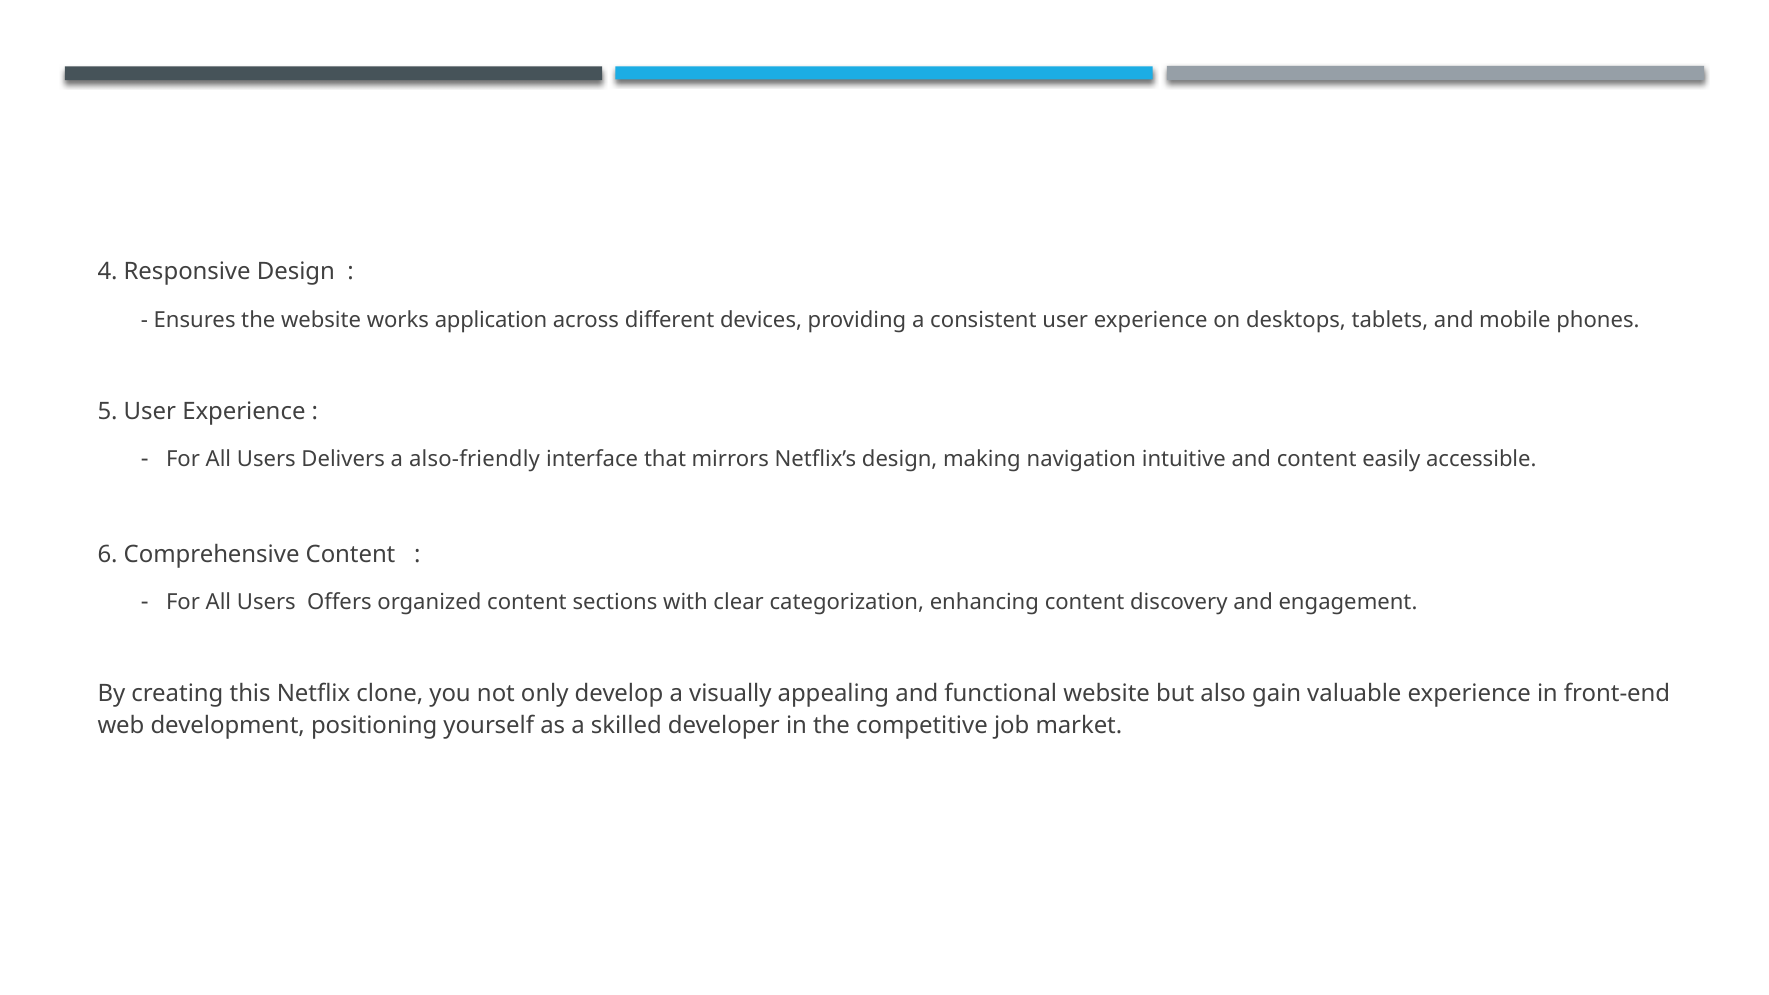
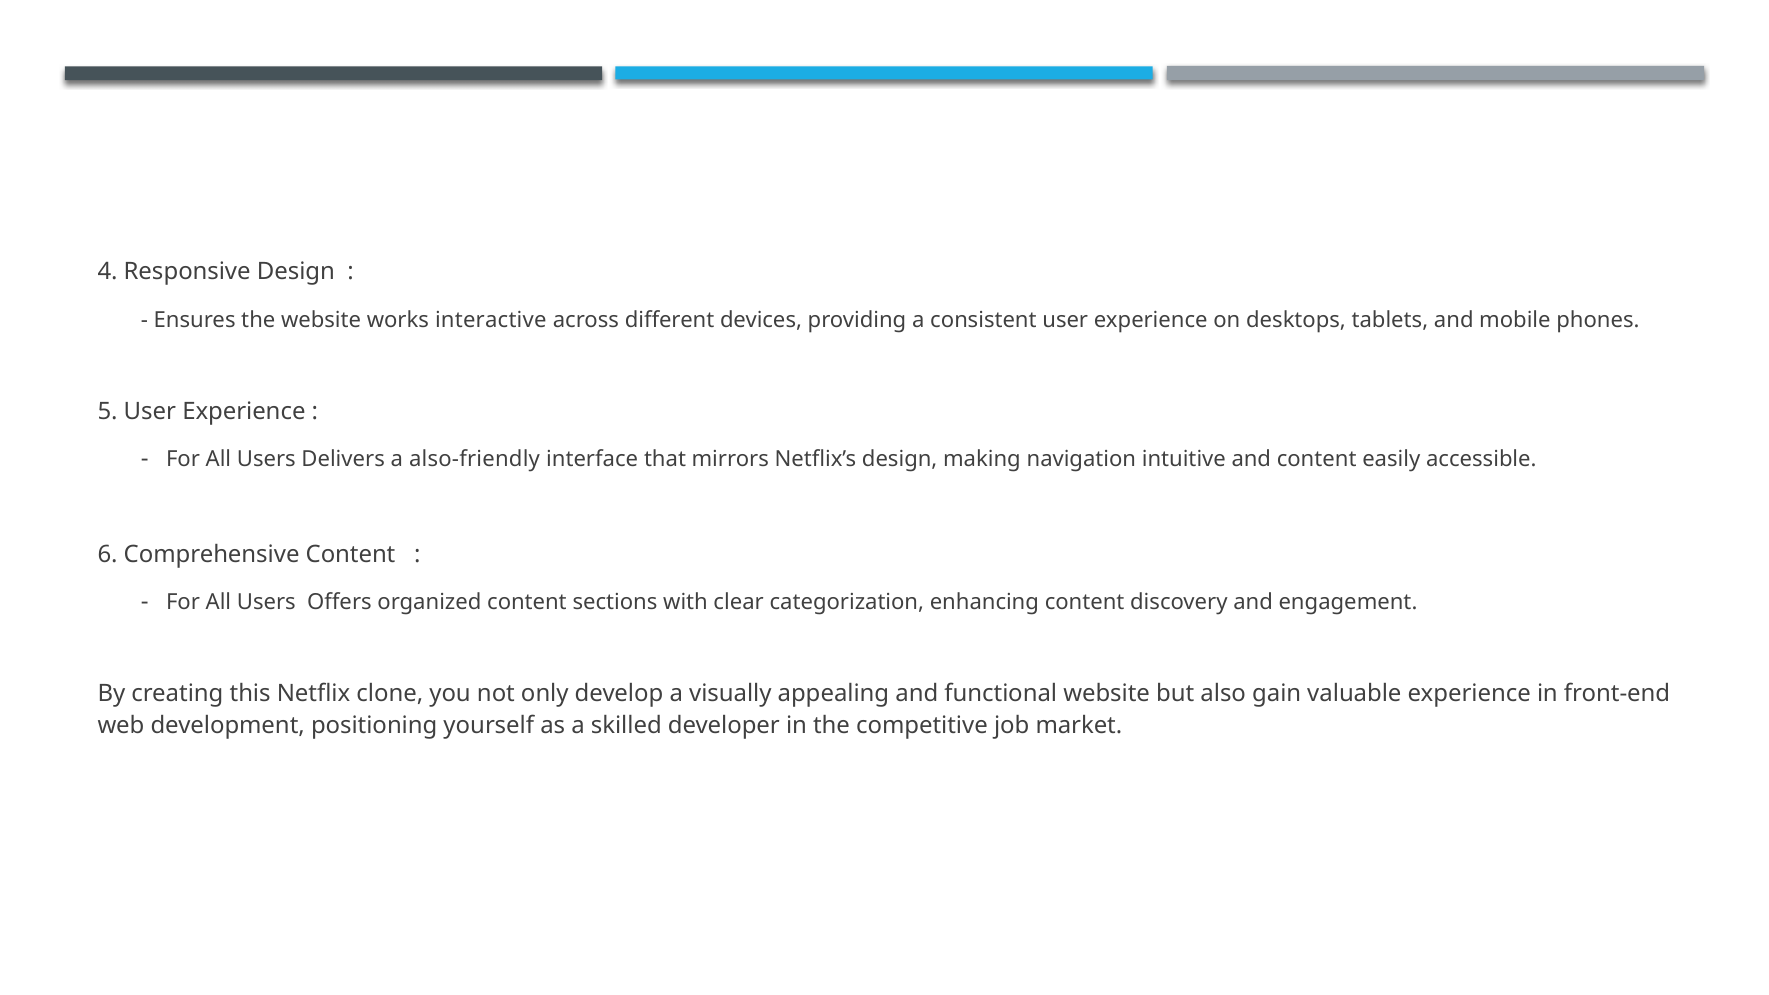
application: application -> interactive
